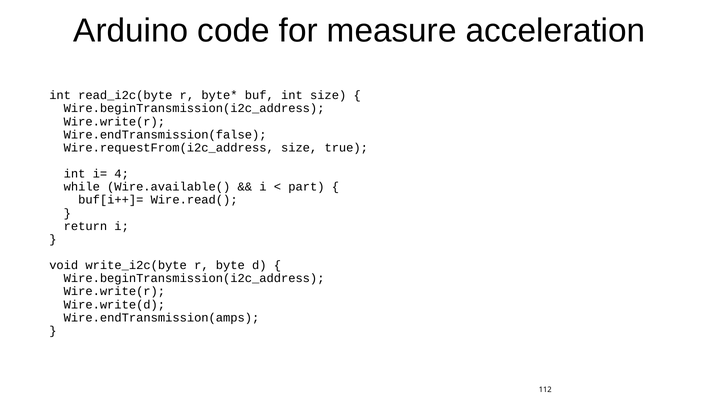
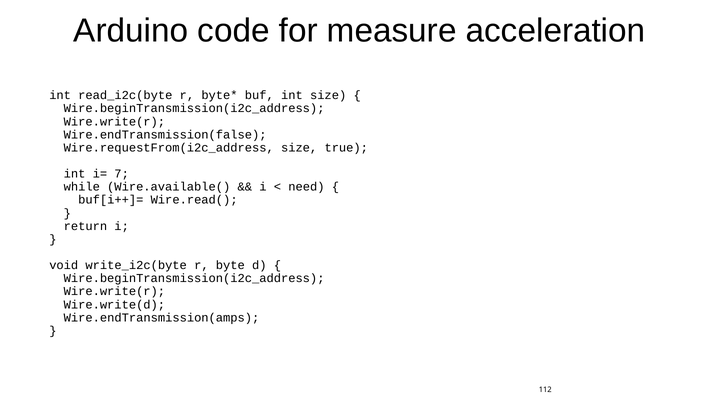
4: 4 -> 7
part: part -> need
